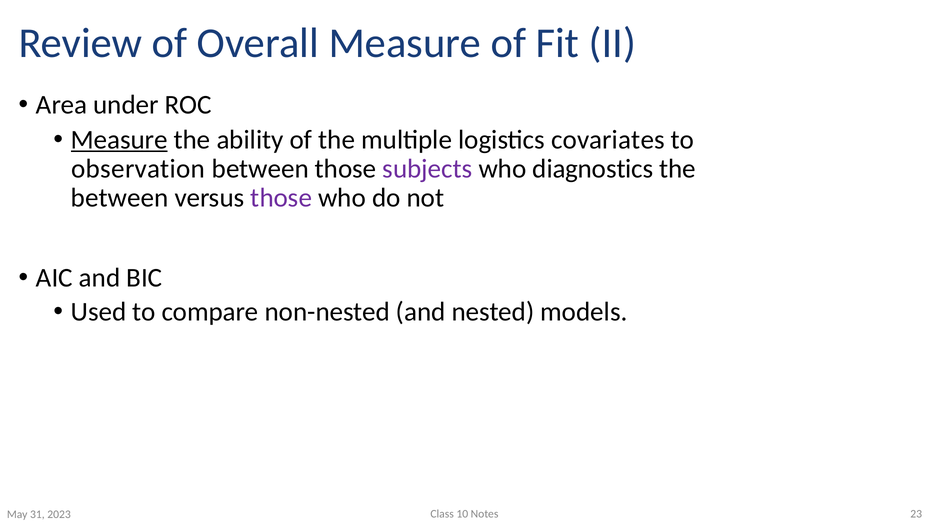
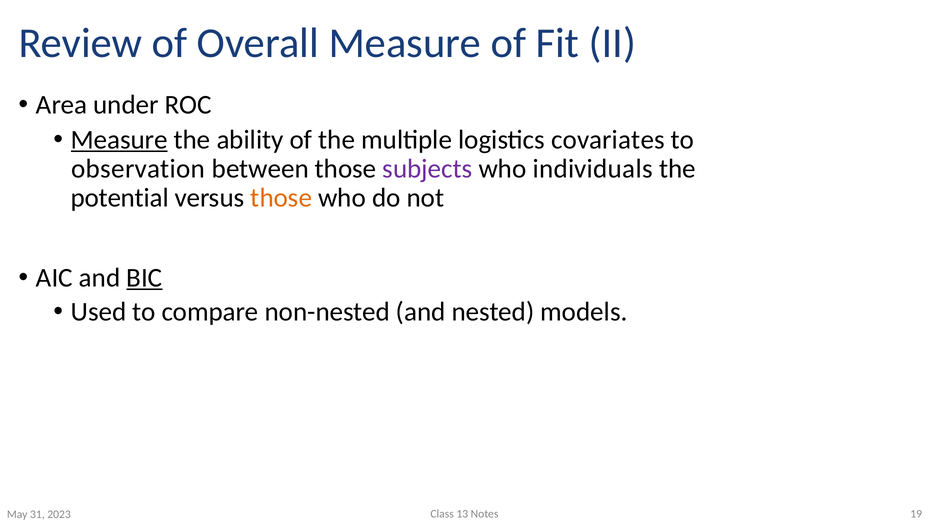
diagnostics: diagnostics -> individuals
between at (120, 198): between -> potential
those at (281, 198) colour: purple -> orange
BIC underline: none -> present
10: 10 -> 13
23: 23 -> 19
